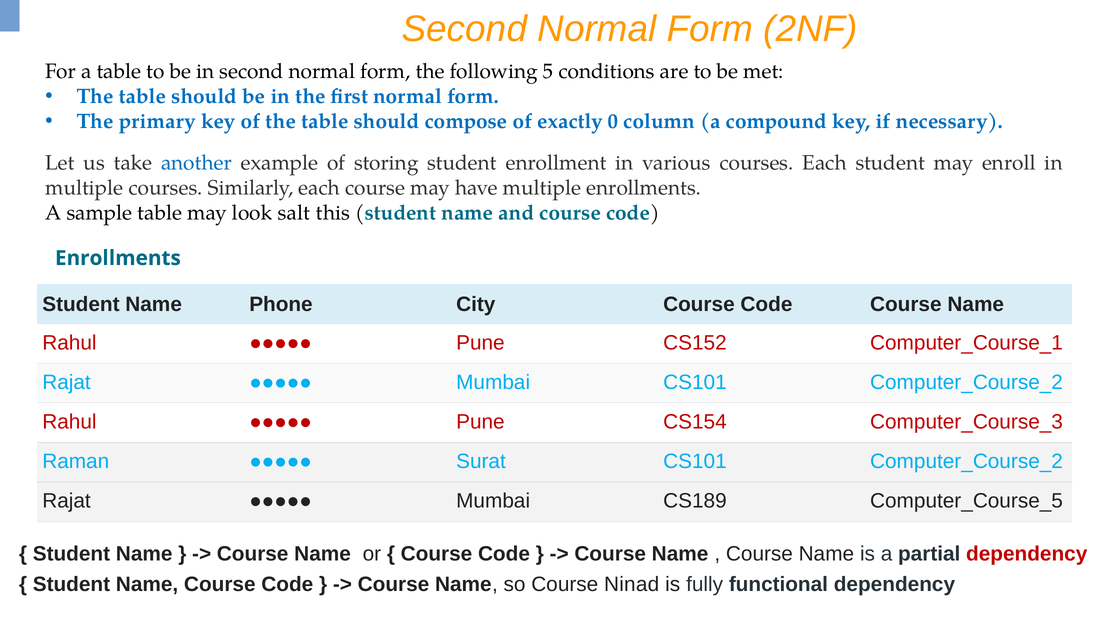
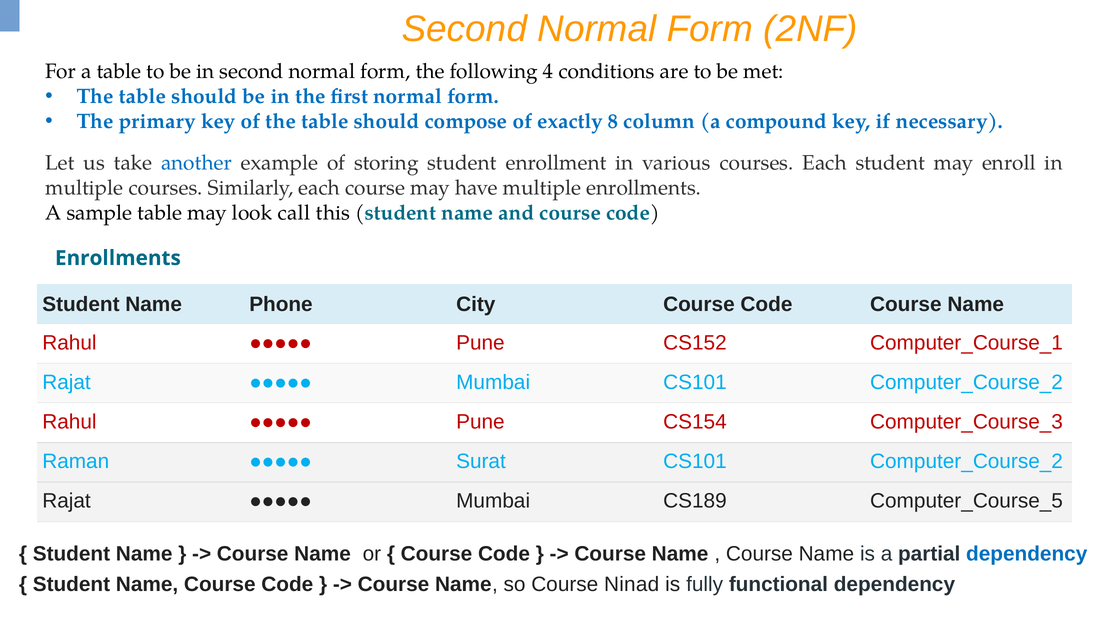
5: 5 -> 4
0: 0 -> 8
salt: salt -> call
dependency at (1027, 554) colour: red -> blue
